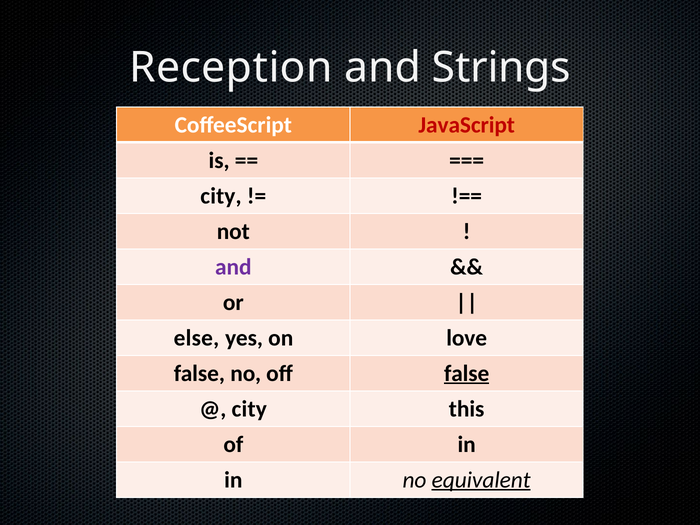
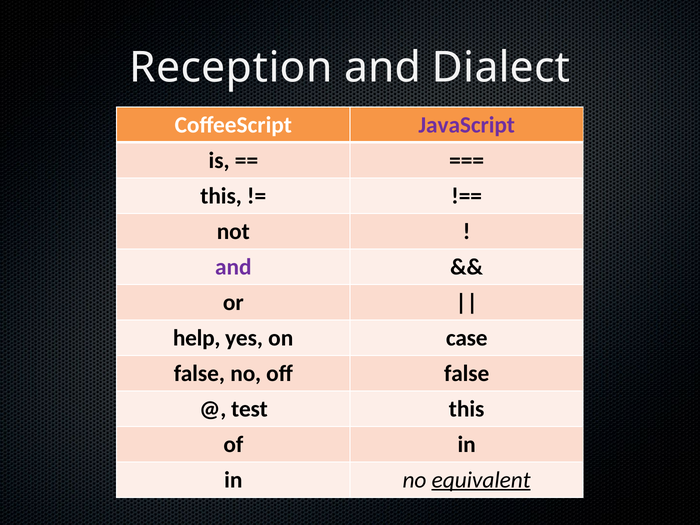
Strings: Strings -> Dialect
JavaScript colour: red -> purple
city at (221, 196): city -> this
else: else -> help
love: love -> case
false at (467, 373) underline: present -> none
city at (249, 409): city -> test
